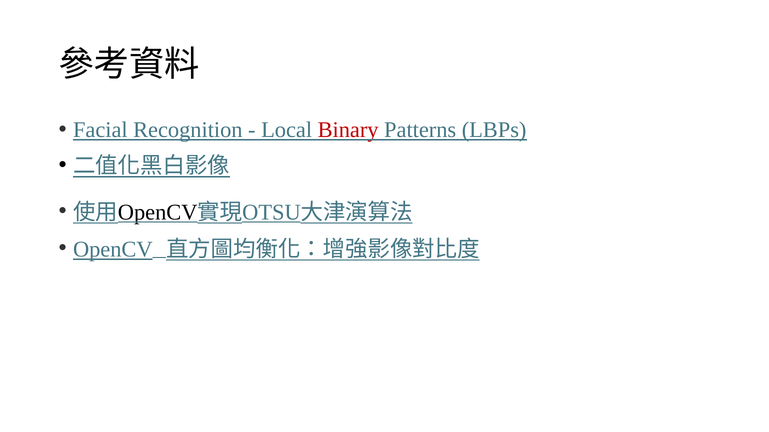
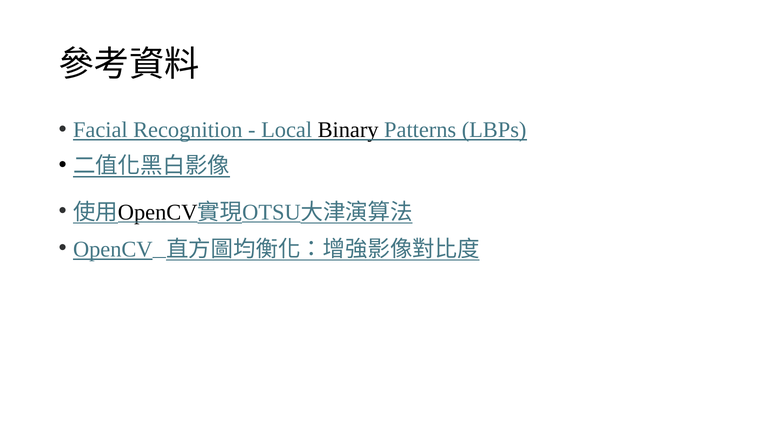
Binary colour: red -> black
